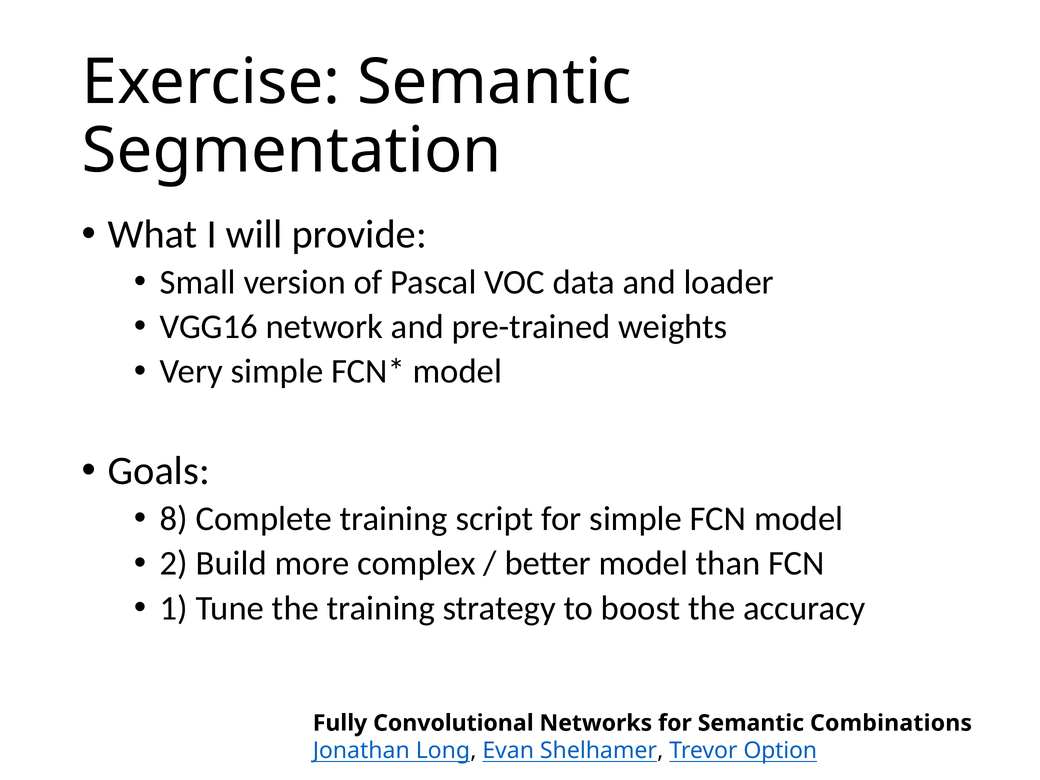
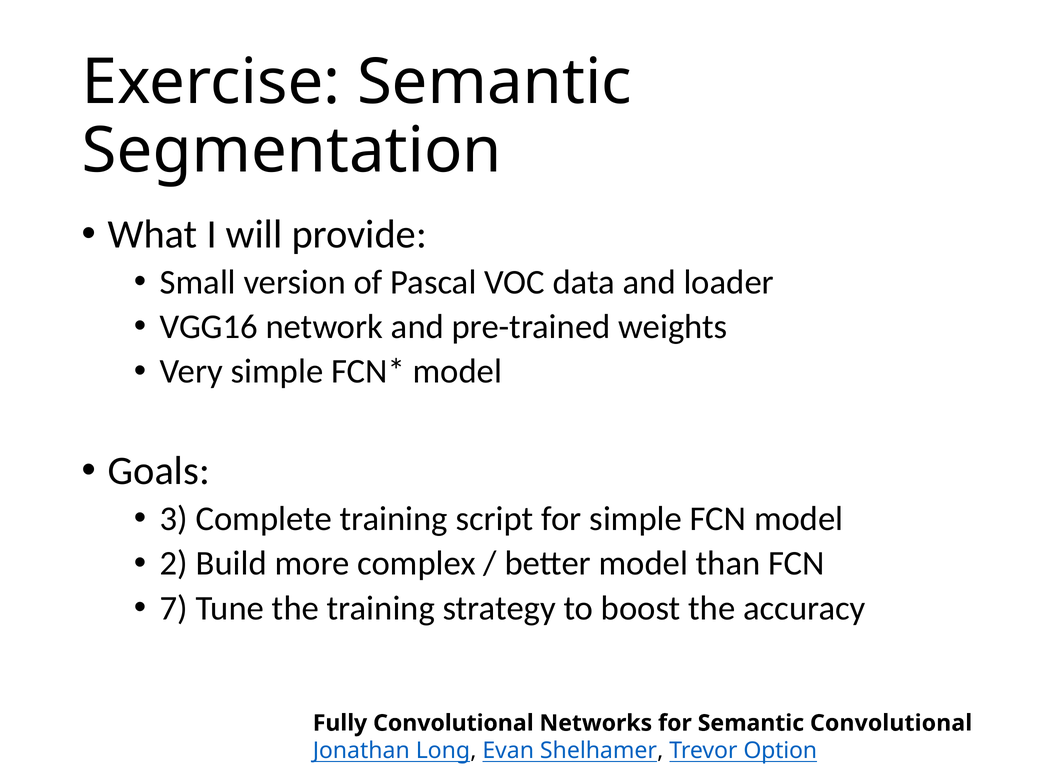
8: 8 -> 3
1: 1 -> 7
Semantic Combinations: Combinations -> Convolutional
